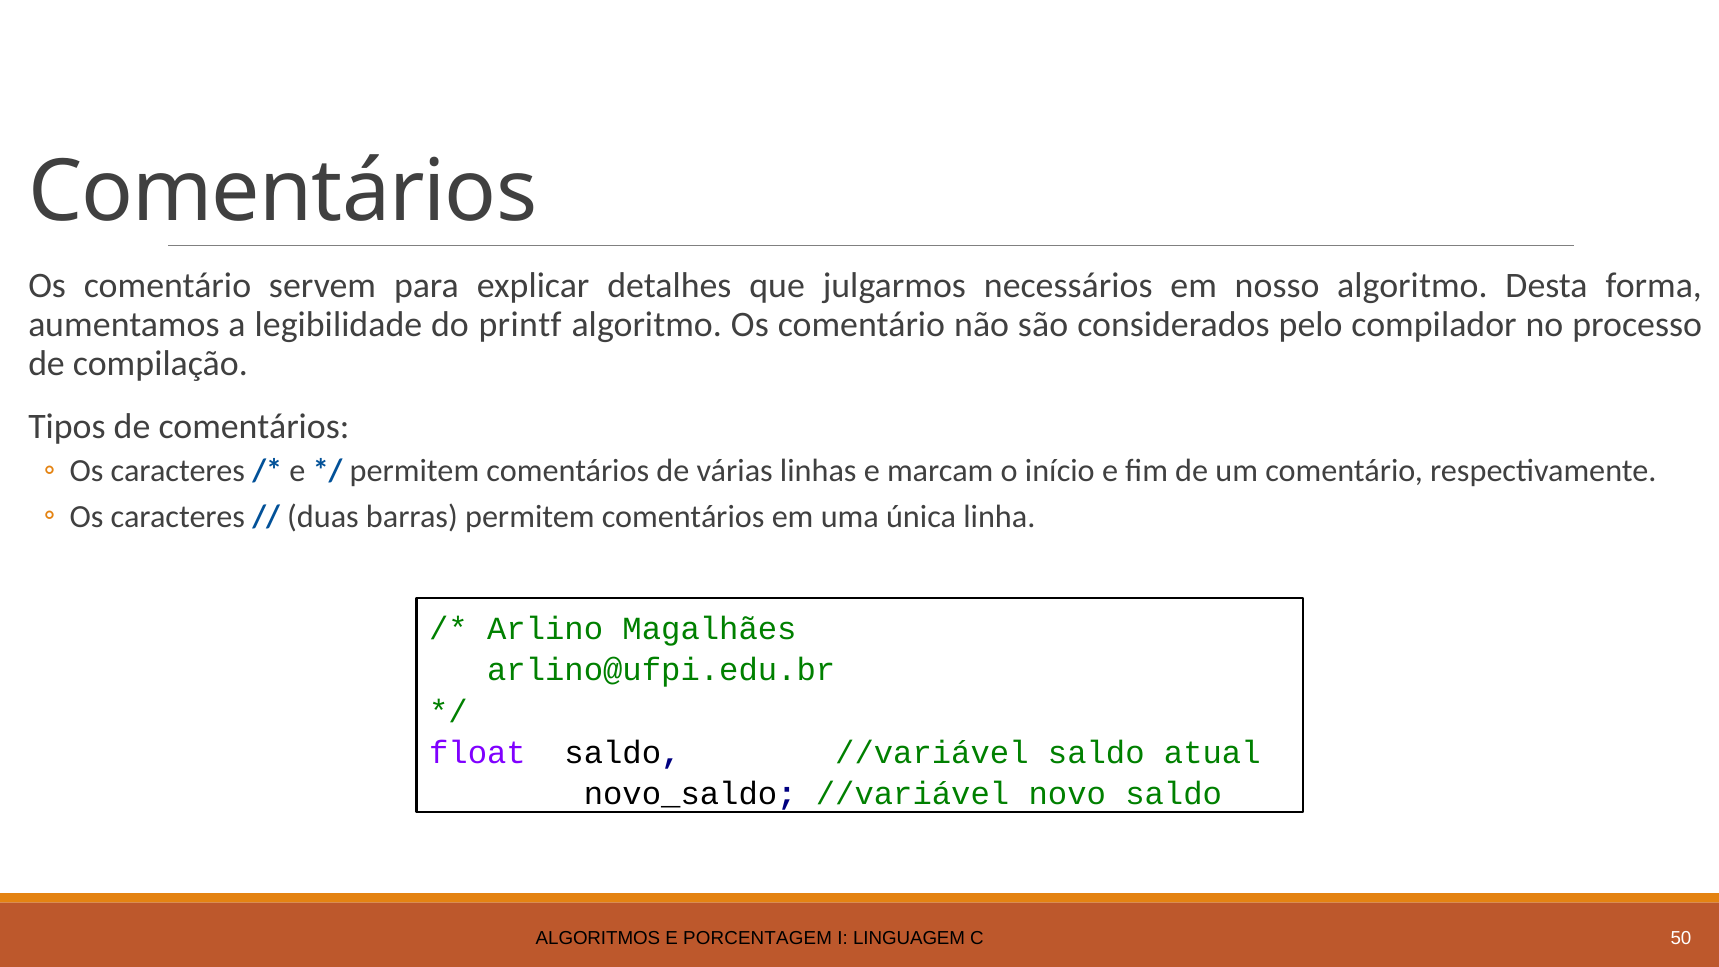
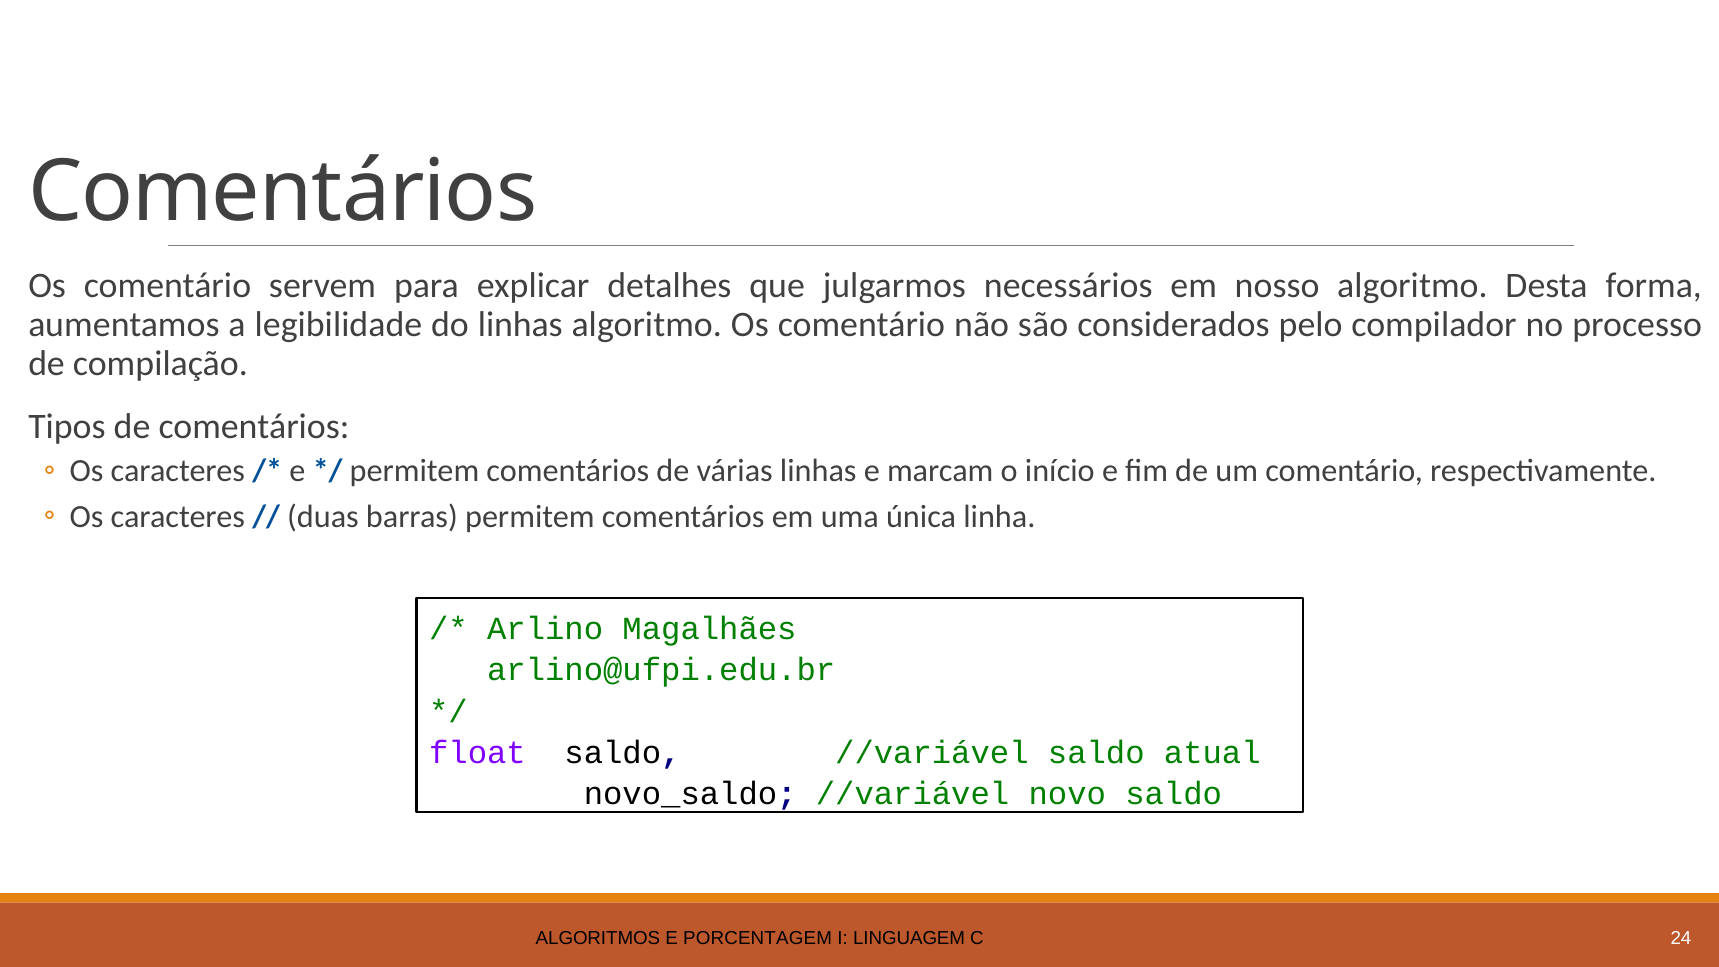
do printf: printf -> linhas
50: 50 -> 24
